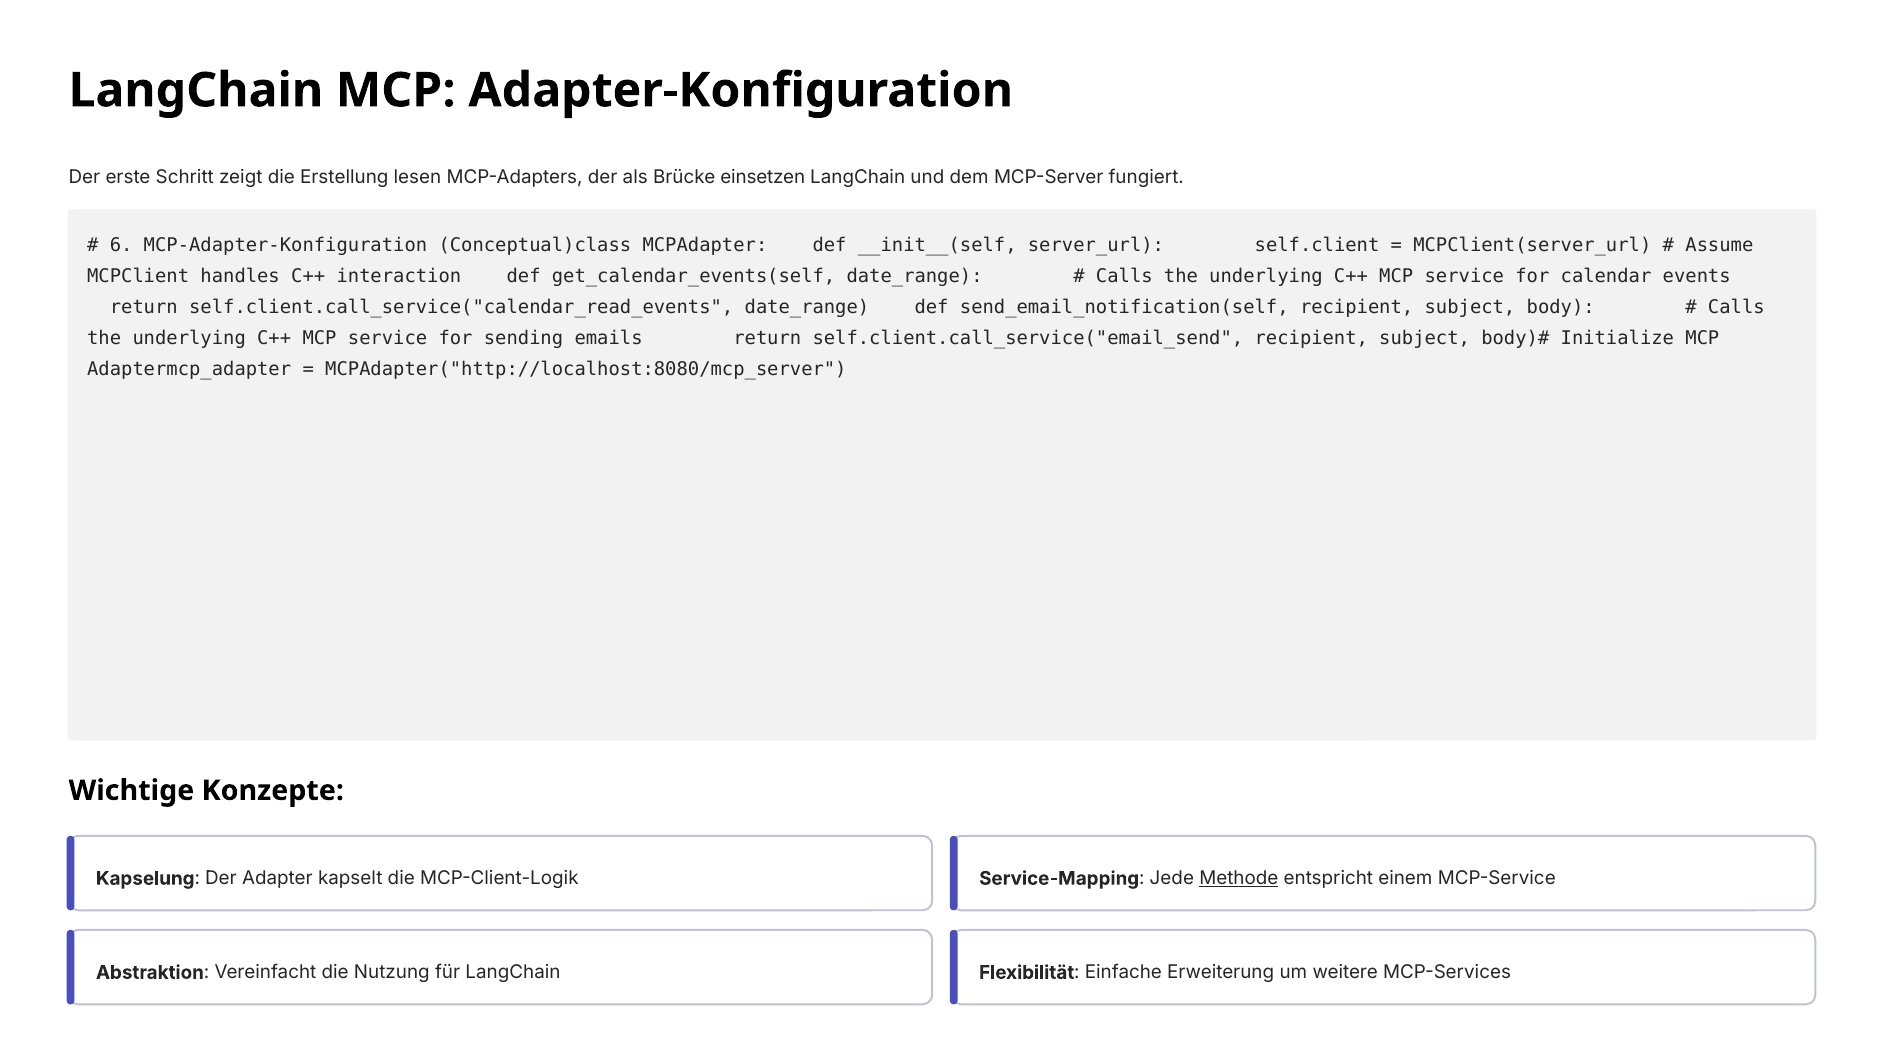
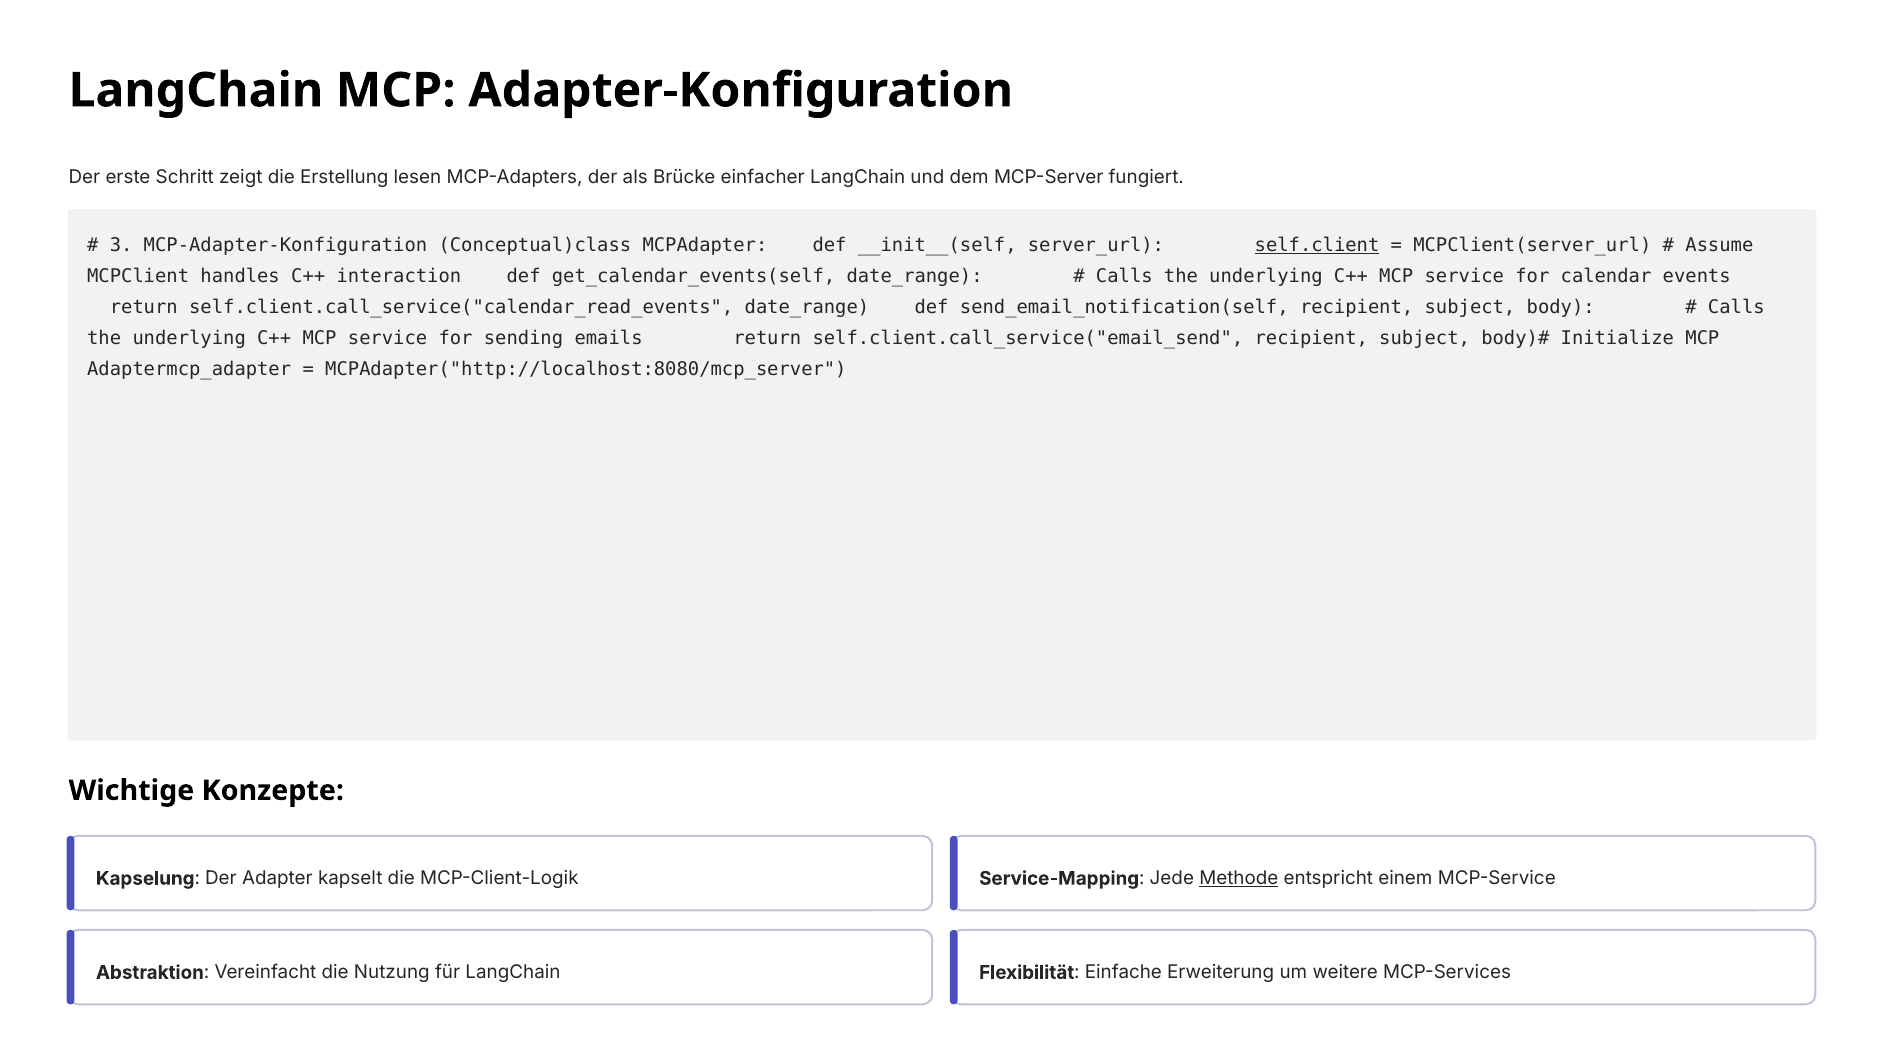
einsetzen: einsetzen -> einfacher
6: 6 -> 3
self.client underline: none -> present
